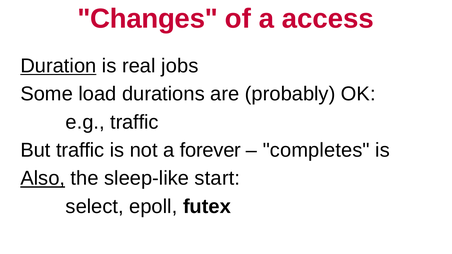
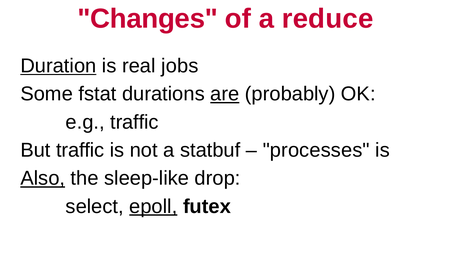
access: access -> reduce
load: load -> fstat
are underline: none -> present
forever: forever -> statbuf
completes: completes -> processes
start: start -> drop
epoll underline: none -> present
